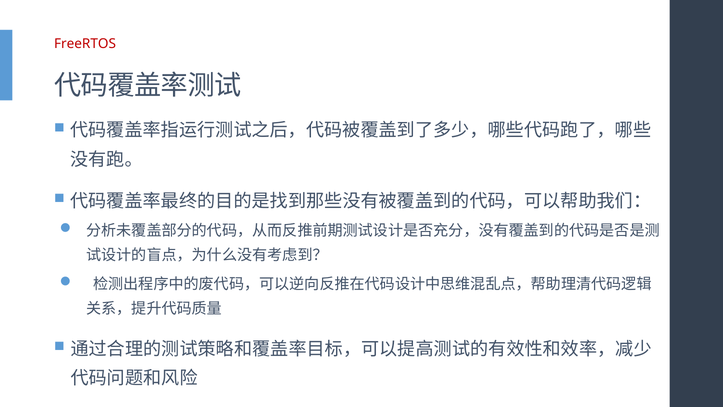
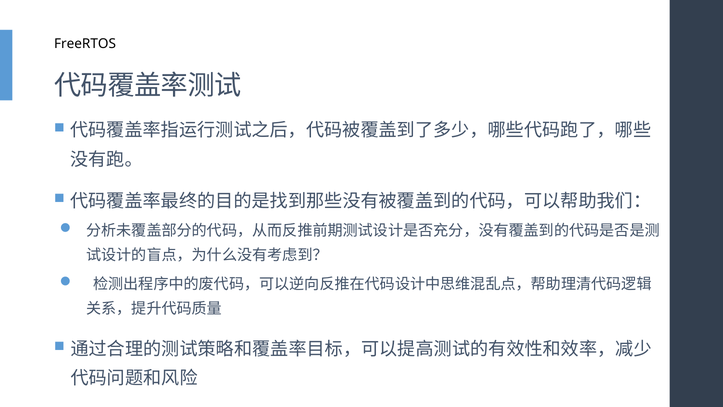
FreeRTOS colour: red -> black
